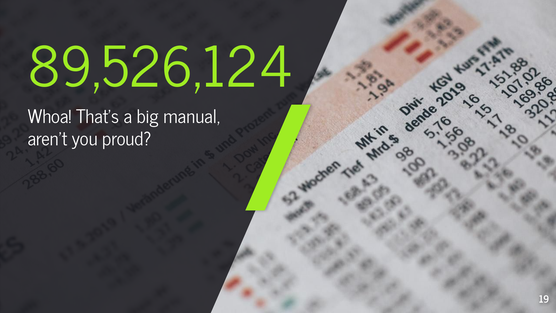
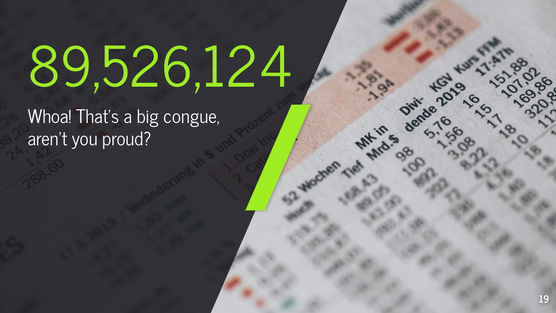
manual: manual -> congue
